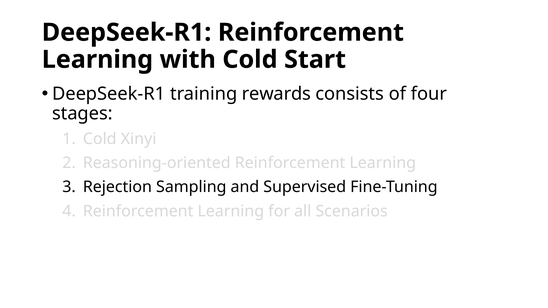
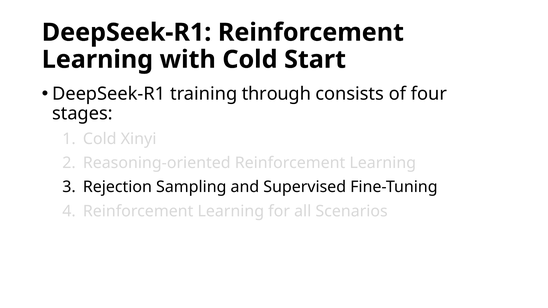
rewards: rewards -> through
